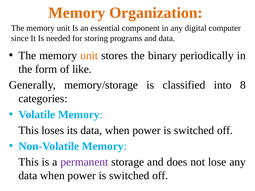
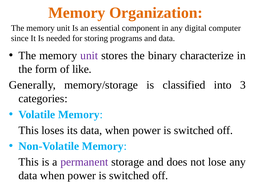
unit at (89, 56) colour: orange -> purple
periodically: periodically -> characterize
8: 8 -> 3
